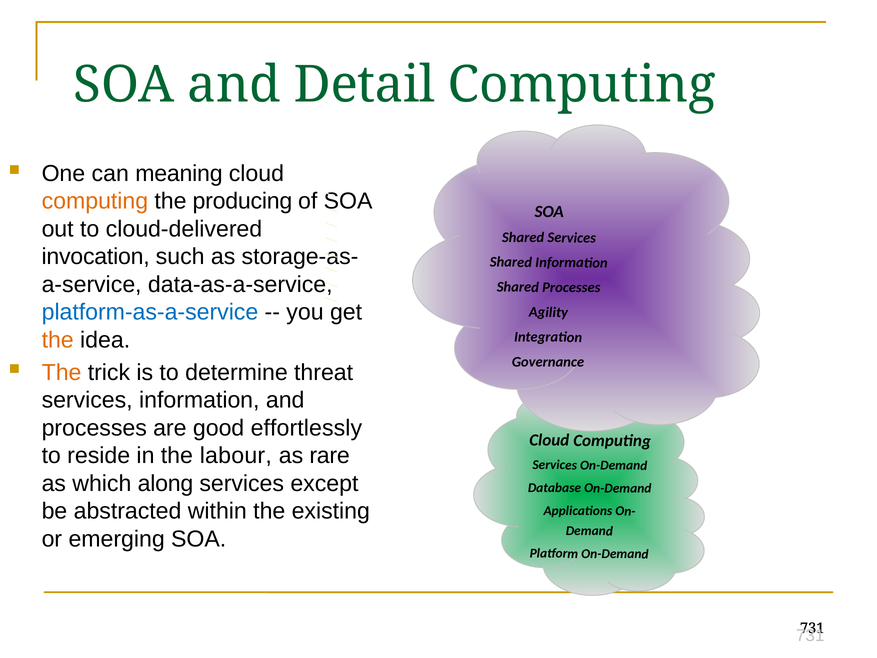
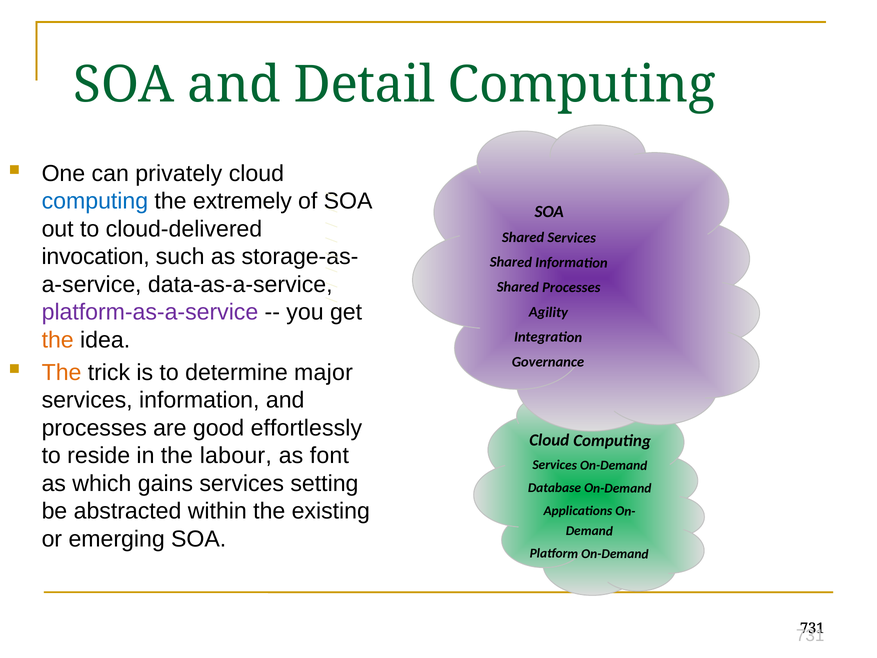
meaning: meaning -> privately
computing at (95, 201) colour: orange -> blue
producing: producing -> extremely
platform-as-a-service colour: blue -> purple
threat: threat -> major
rare: rare -> font
along: along -> gains
except: except -> setting
